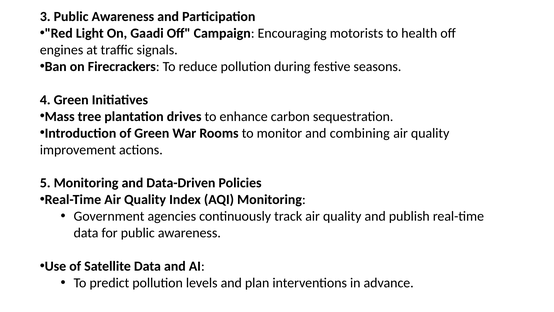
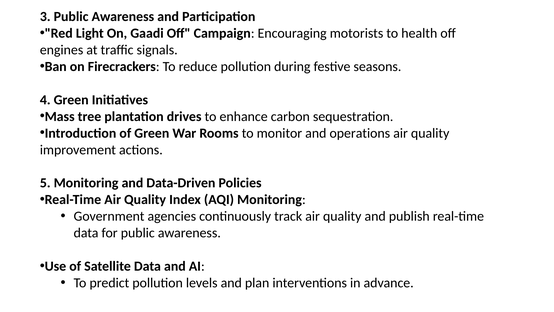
combining: combining -> operations
